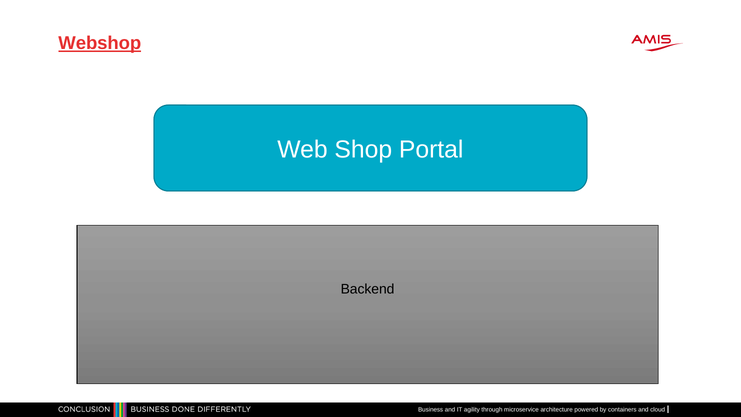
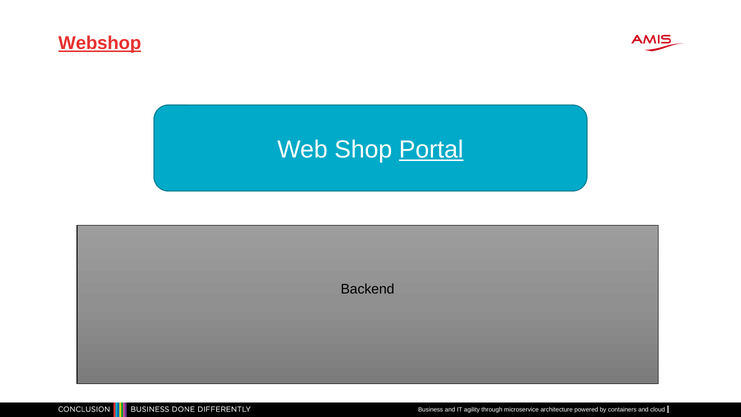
Portal underline: none -> present
